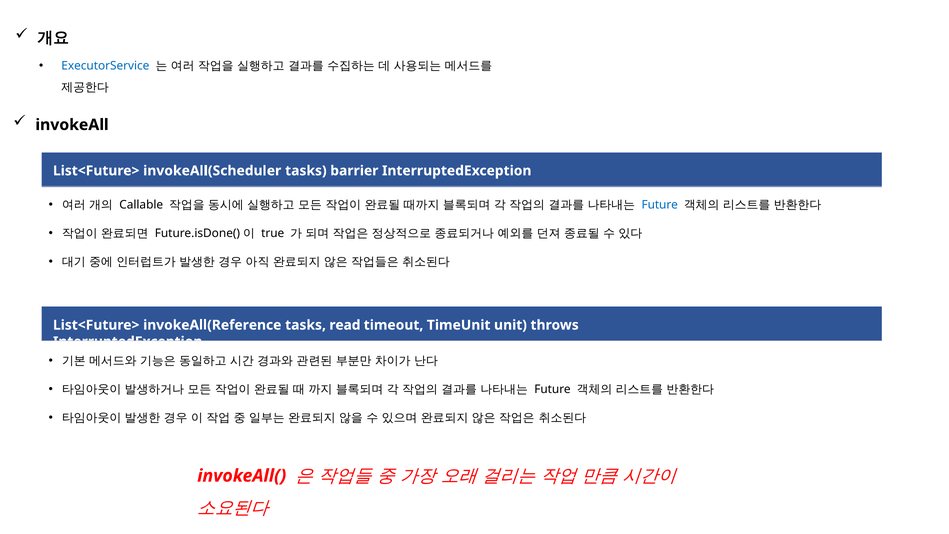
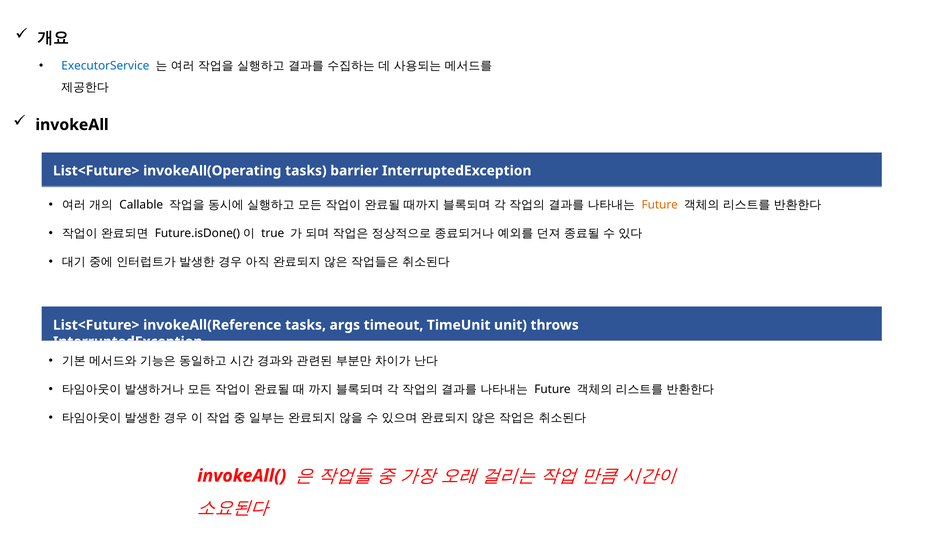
invokeAll(Scheduler: invokeAll(Scheduler -> invokeAll(Operating
Future at (660, 205) colour: blue -> orange
read: read -> args
